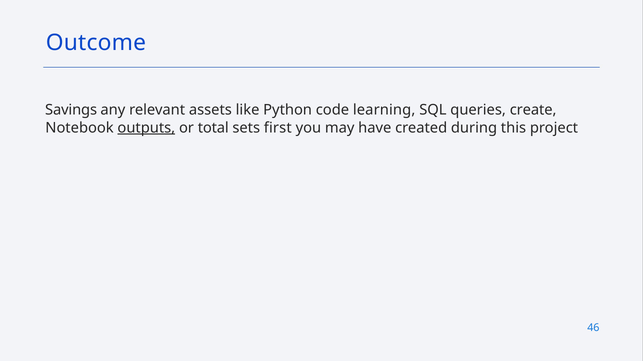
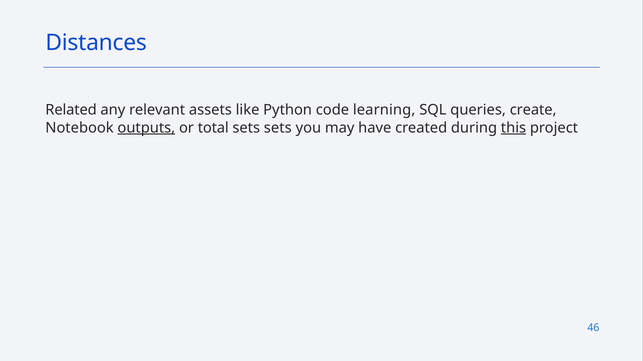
Outcome: Outcome -> Distances
Savings: Savings -> Related
sets first: first -> sets
this underline: none -> present
